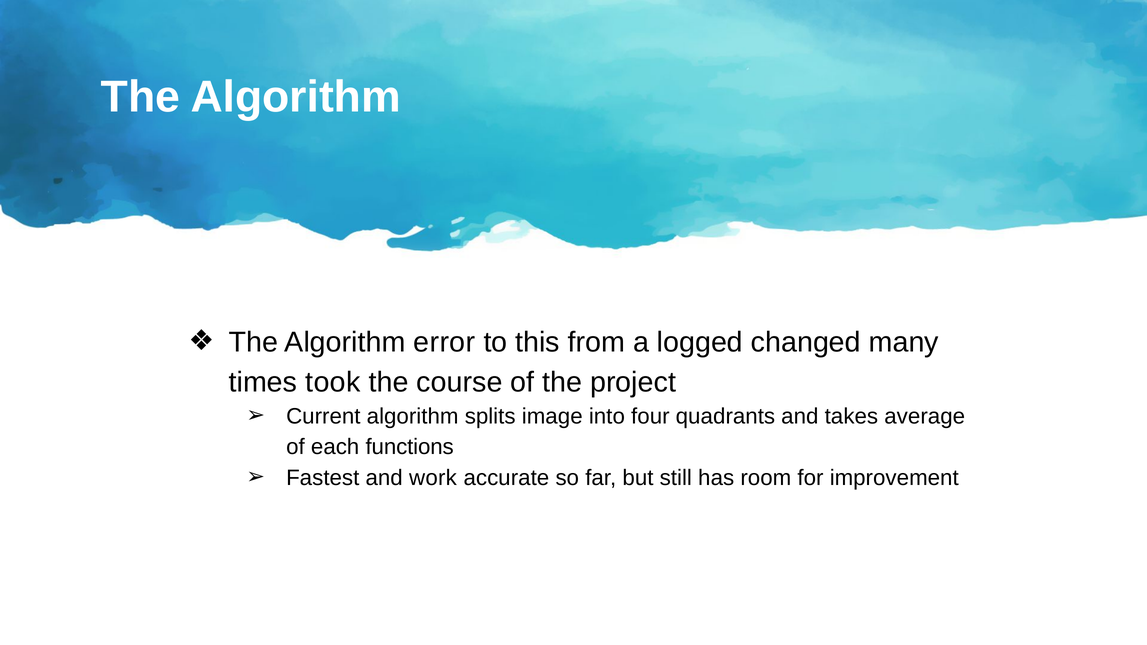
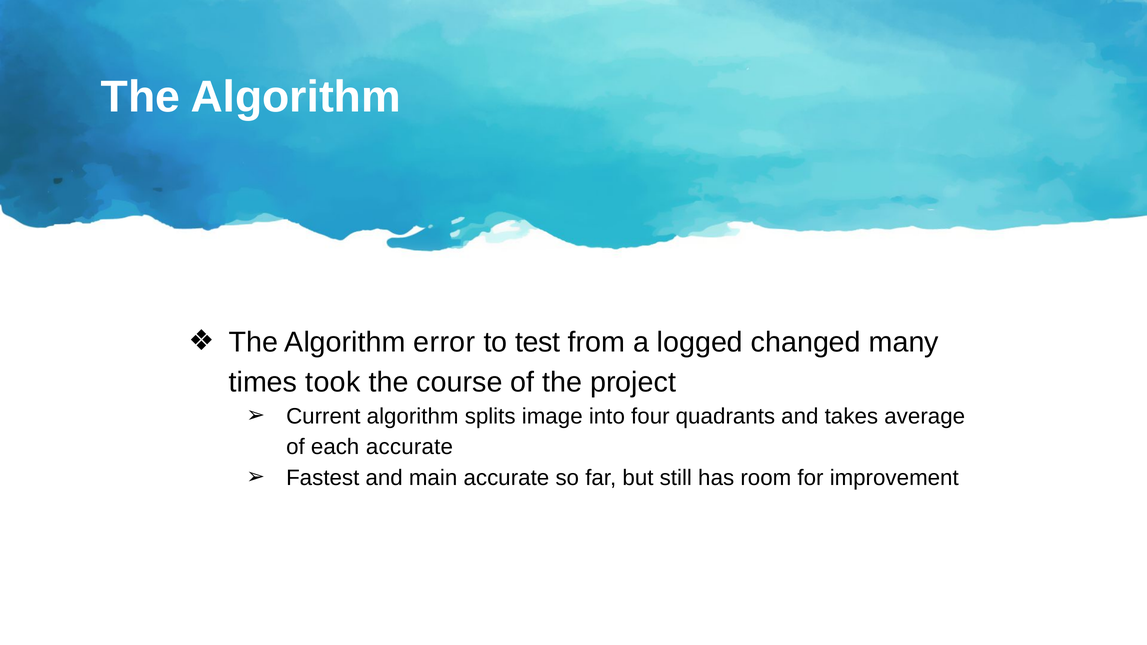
this: this -> test
each functions: functions -> accurate
work: work -> main
